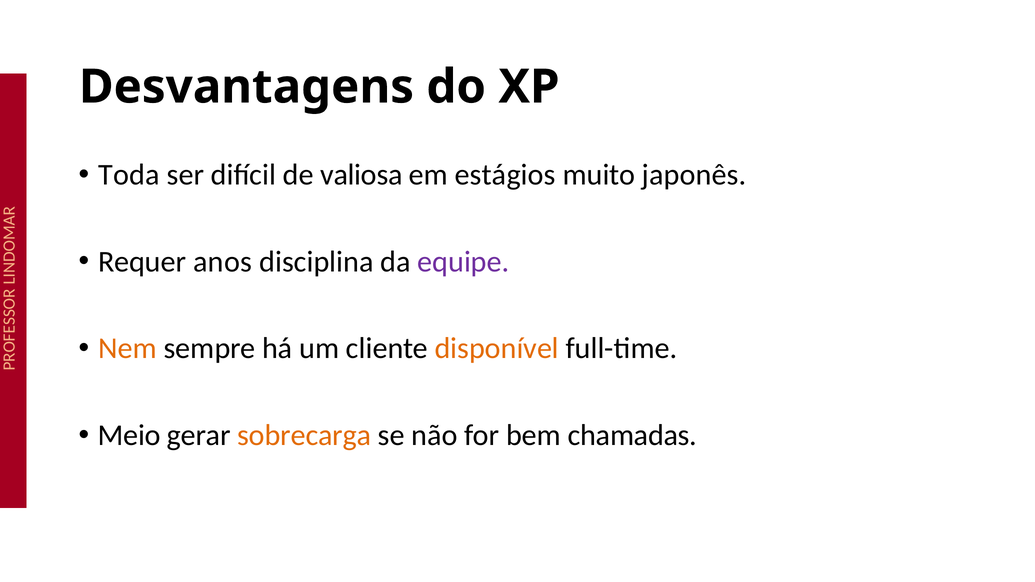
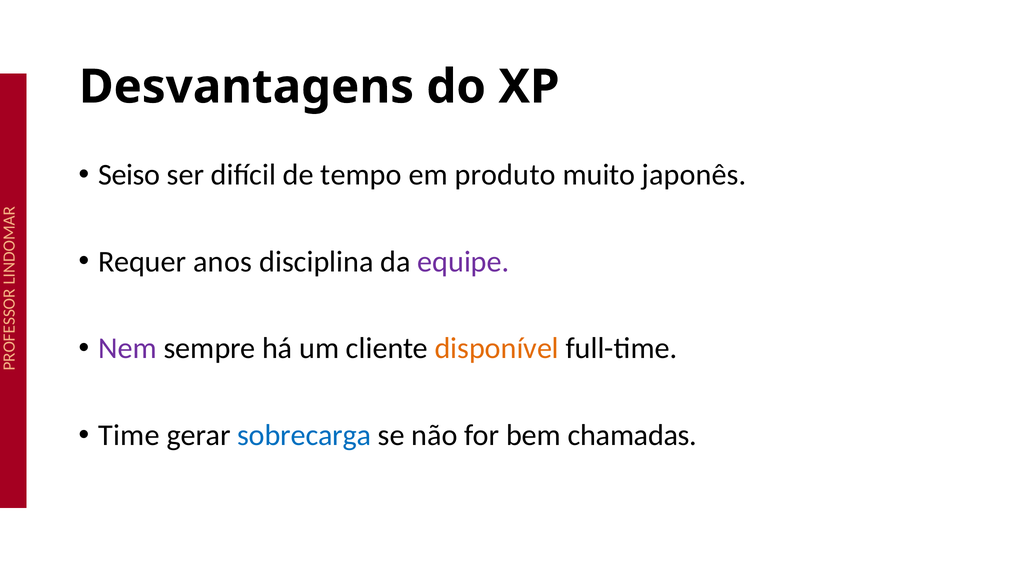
Toda: Toda -> Seiso
valiosa: valiosa -> tempo
estágios: estágios -> produto
Nem colour: orange -> purple
Meio: Meio -> Time
sobrecarga colour: orange -> blue
